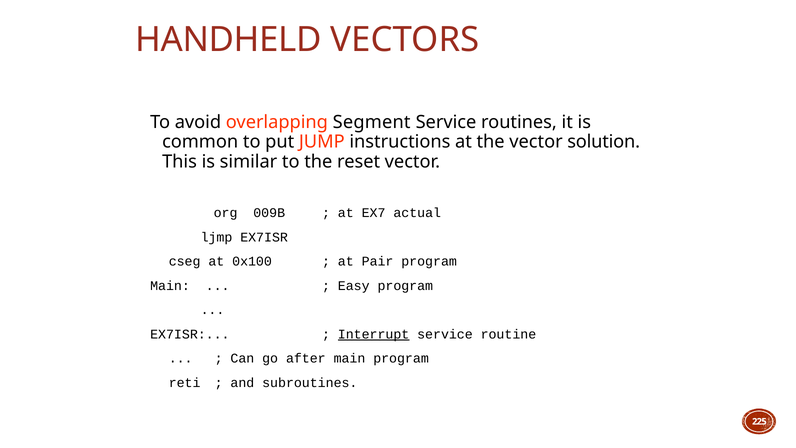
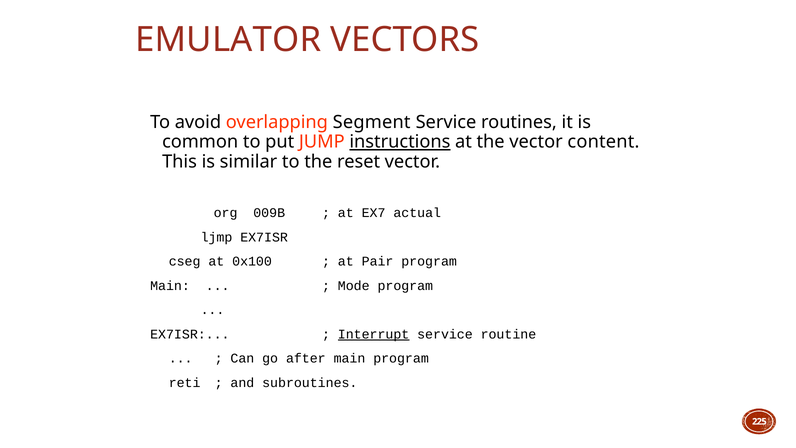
HANDHELD: HANDHELD -> EMULATOR
instructions underline: none -> present
solution: solution -> content
Easy: Easy -> Mode
